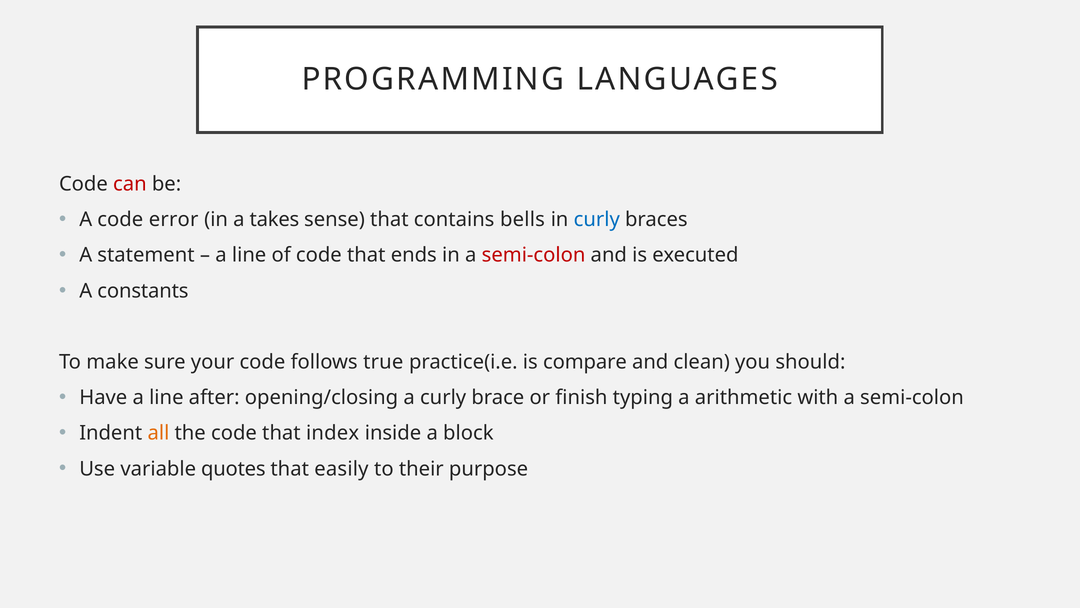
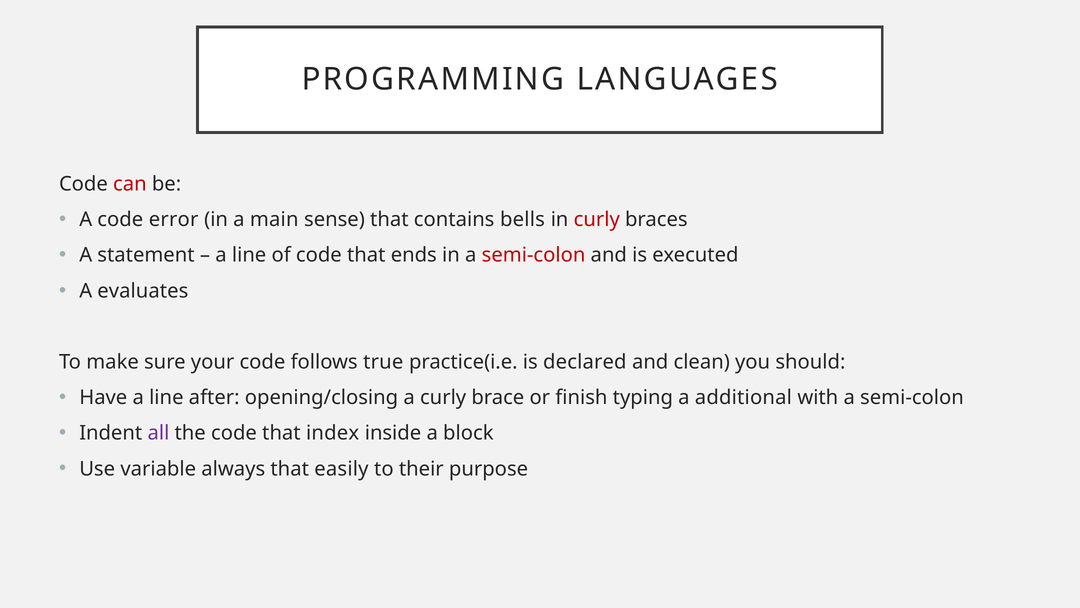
takes: takes -> main
curly at (597, 220) colour: blue -> red
constants: constants -> evaluates
compare: compare -> declared
arithmetic: arithmetic -> additional
all colour: orange -> purple
quotes: quotes -> always
